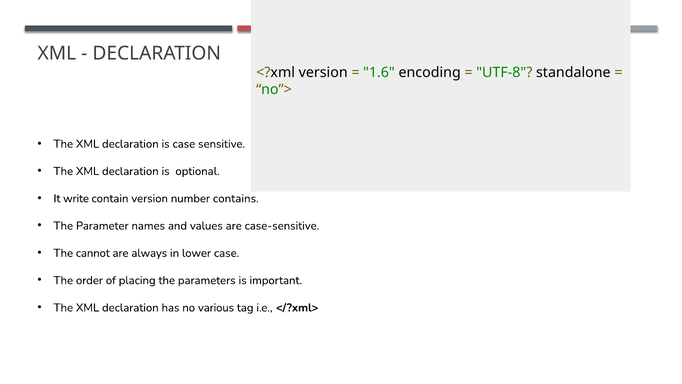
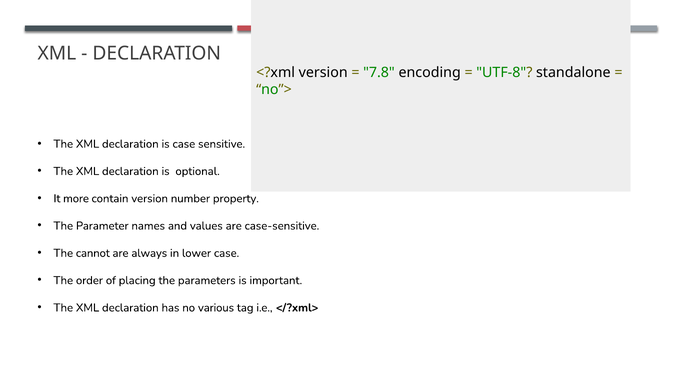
1.6: 1.6 -> 7.8
write: write -> more
contains: contains -> property
